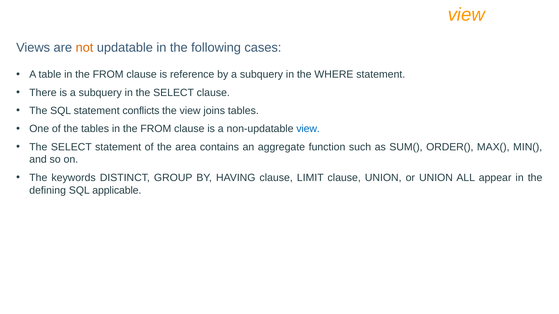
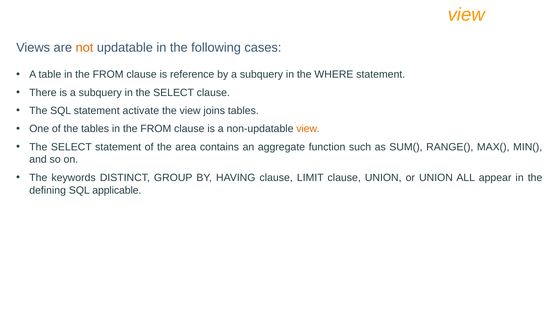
conflicts: conflicts -> activate
view at (308, 129) colour: blue -> orange
ORDER(: ORDER( -> RANGE(
